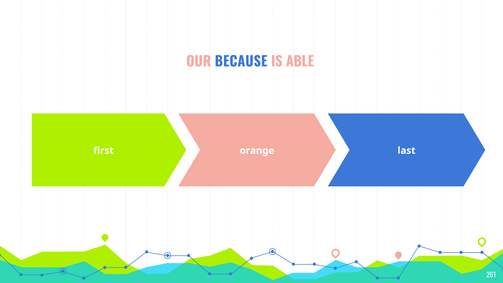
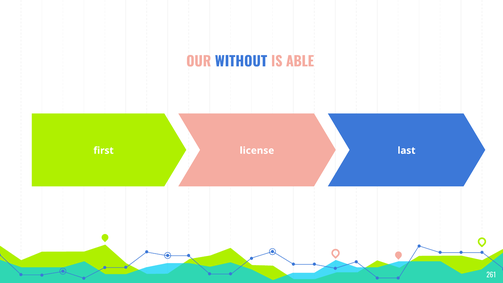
BECAUSE: BECAUSE -> WITHOUT
orange: orange -> license
